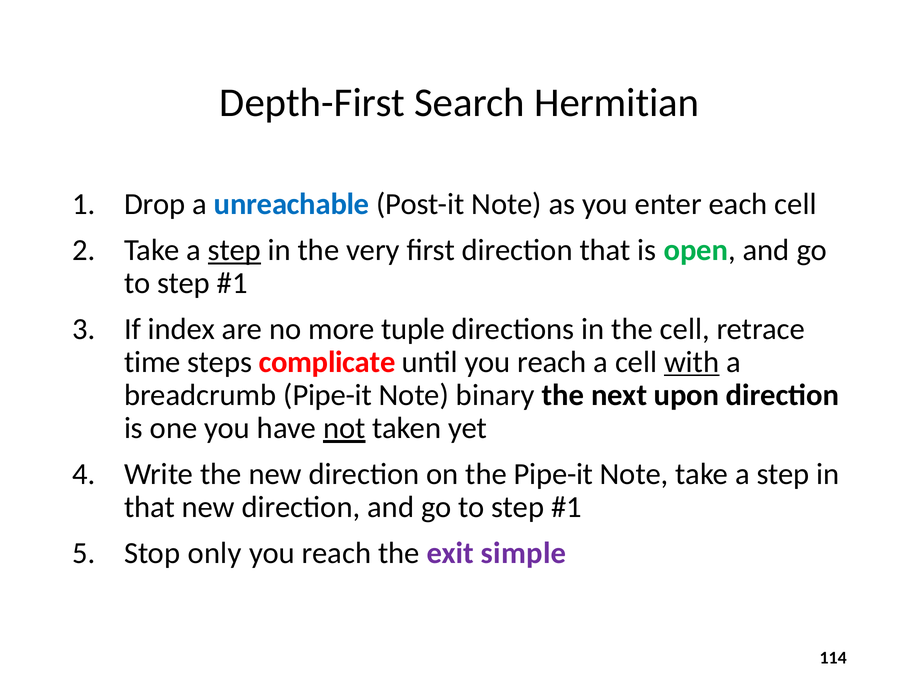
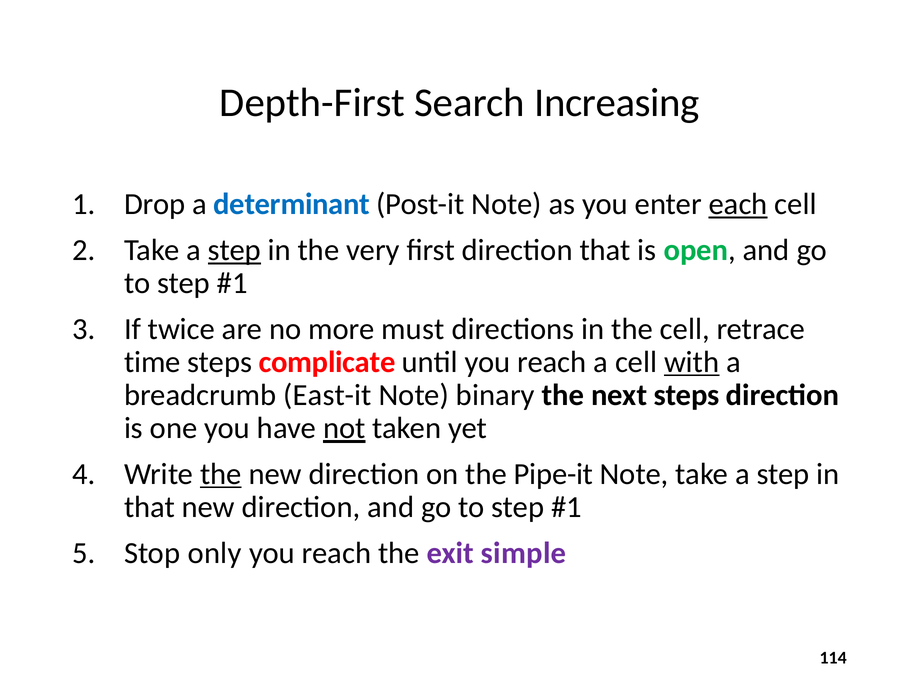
Hermitian: Hermitian -> Increasing
unreachable: unreachable -> determinant
each underline: none -> present
index: index -> twice
tuple: tuple -> must
breadcrumb Pipe-it: Pipe-it -> East-it
next upon: upon -> steps
the at (221, 474) underline: none -> present
